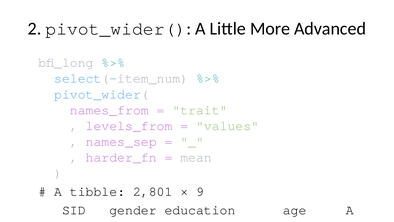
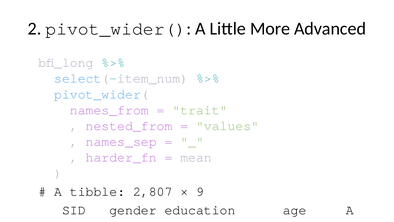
levels_from: levels_from -> nested_from
2,801: 2,801 -> 2,807
